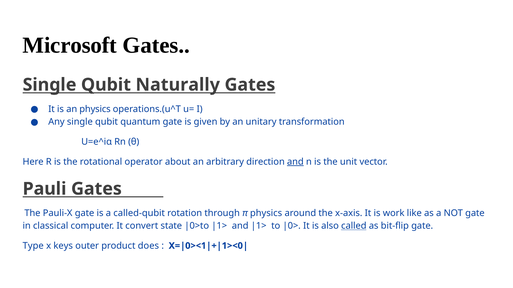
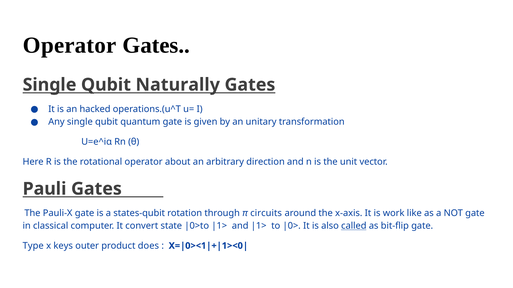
Microsoft at (70, 45): Microsoft -> Operator
an physics: physics -> hacked
and at (295, 162) underline: present -> none
called-qubit: called-qubit -> states-qubit
π physics: physics -> circuits
